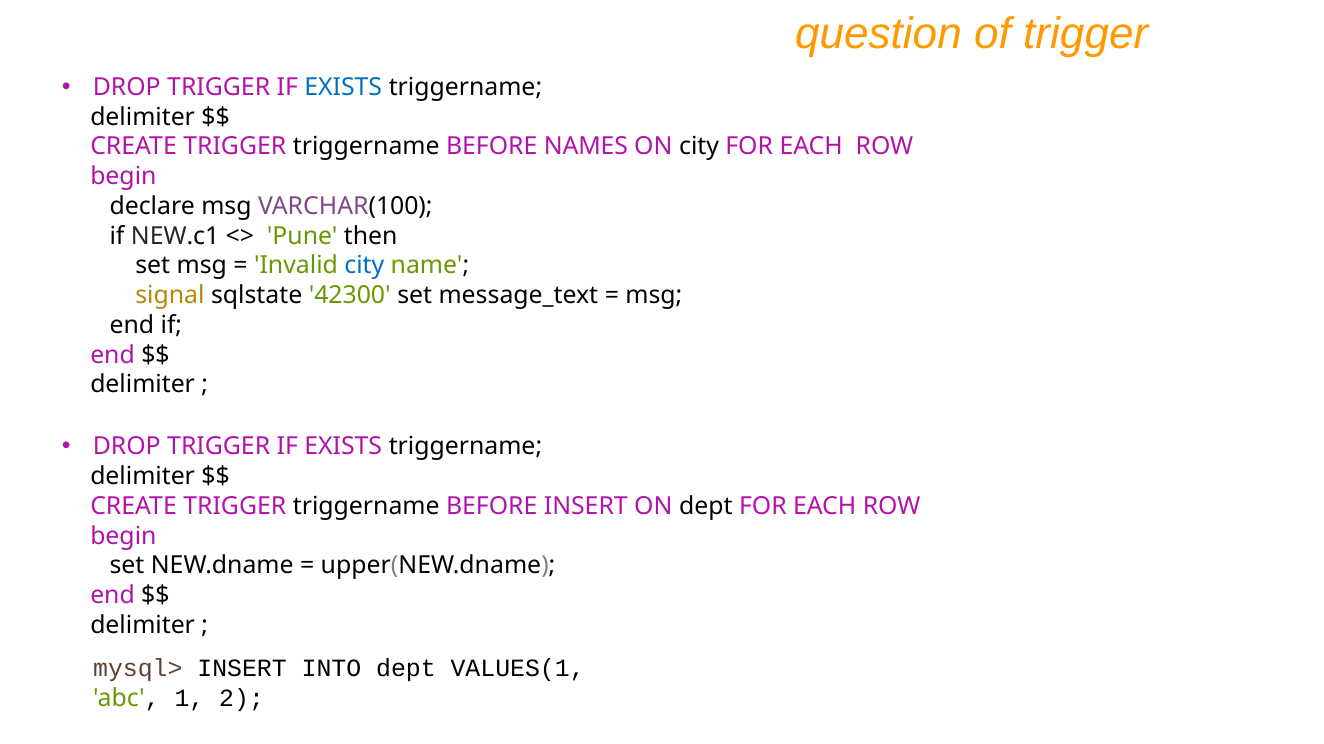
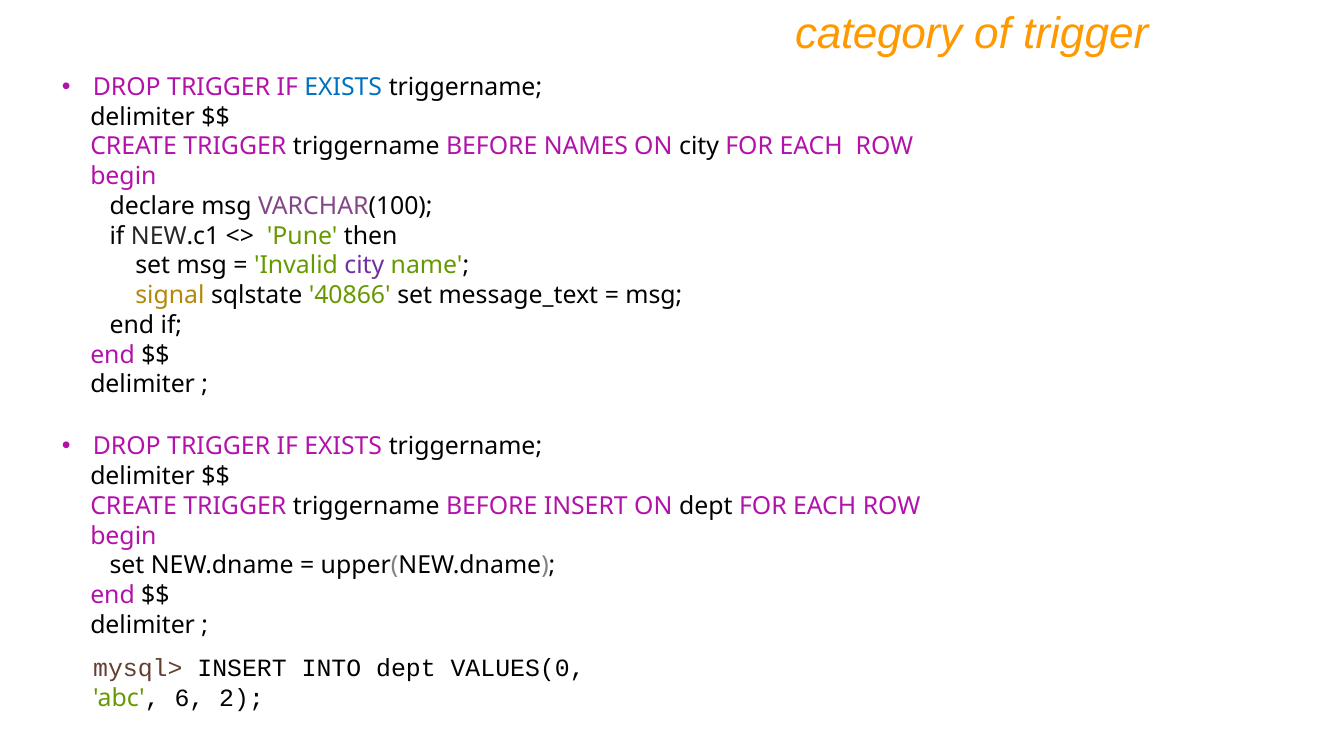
question: question -> category
city at (364, 266) colour: blue -> purple
42300: 42300 -> 40866
VALUES(1: VALUES(1 -> VALUES(0
1: 1 -> 6
